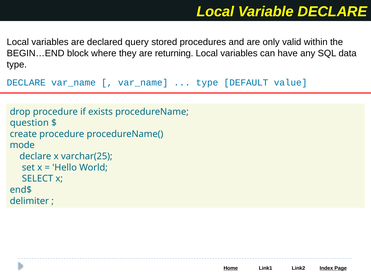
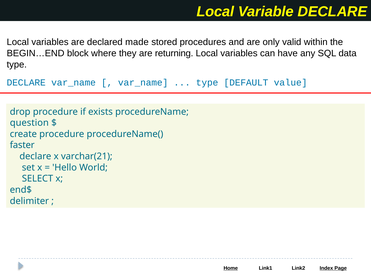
query: query -> made
mode: mode -> faster
varchar(25: varchar(25 -> varchar(21
